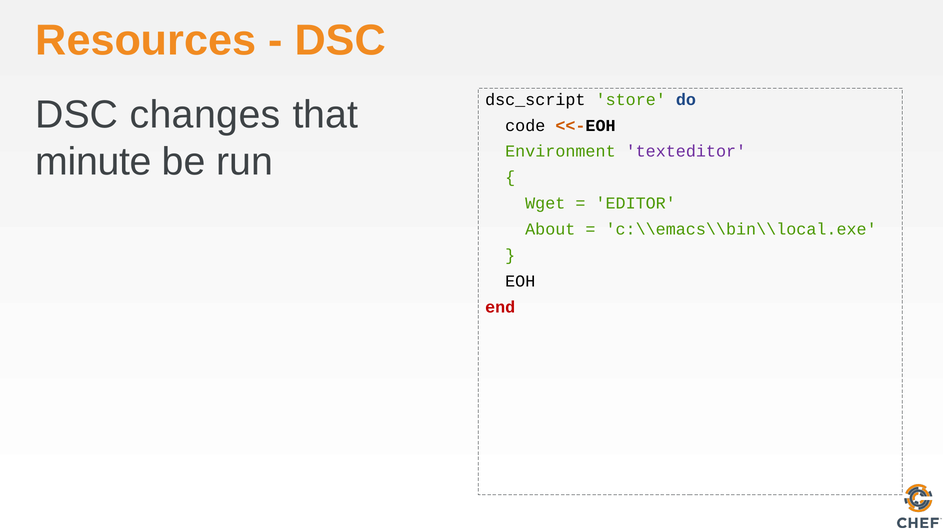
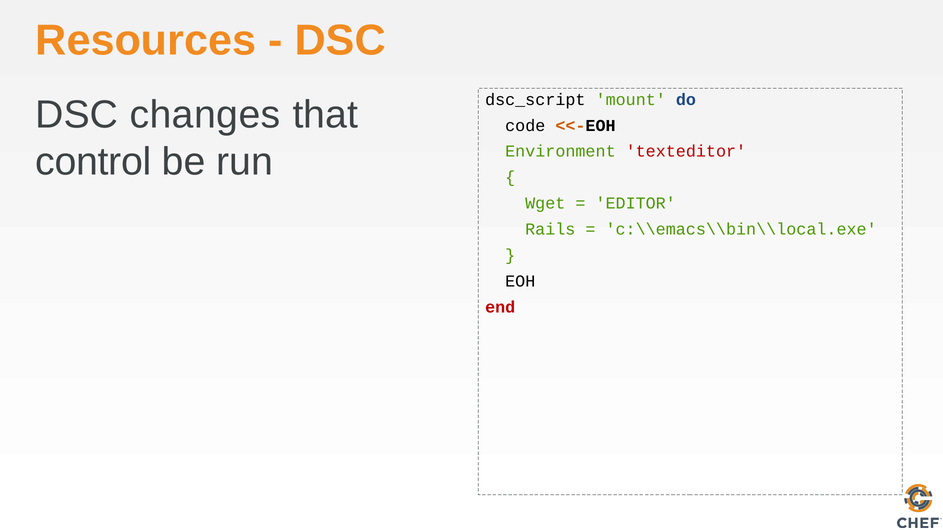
store: store -> mount
minute: minute -> control
texteditor colour: purple -> red
About: About -> Rails
